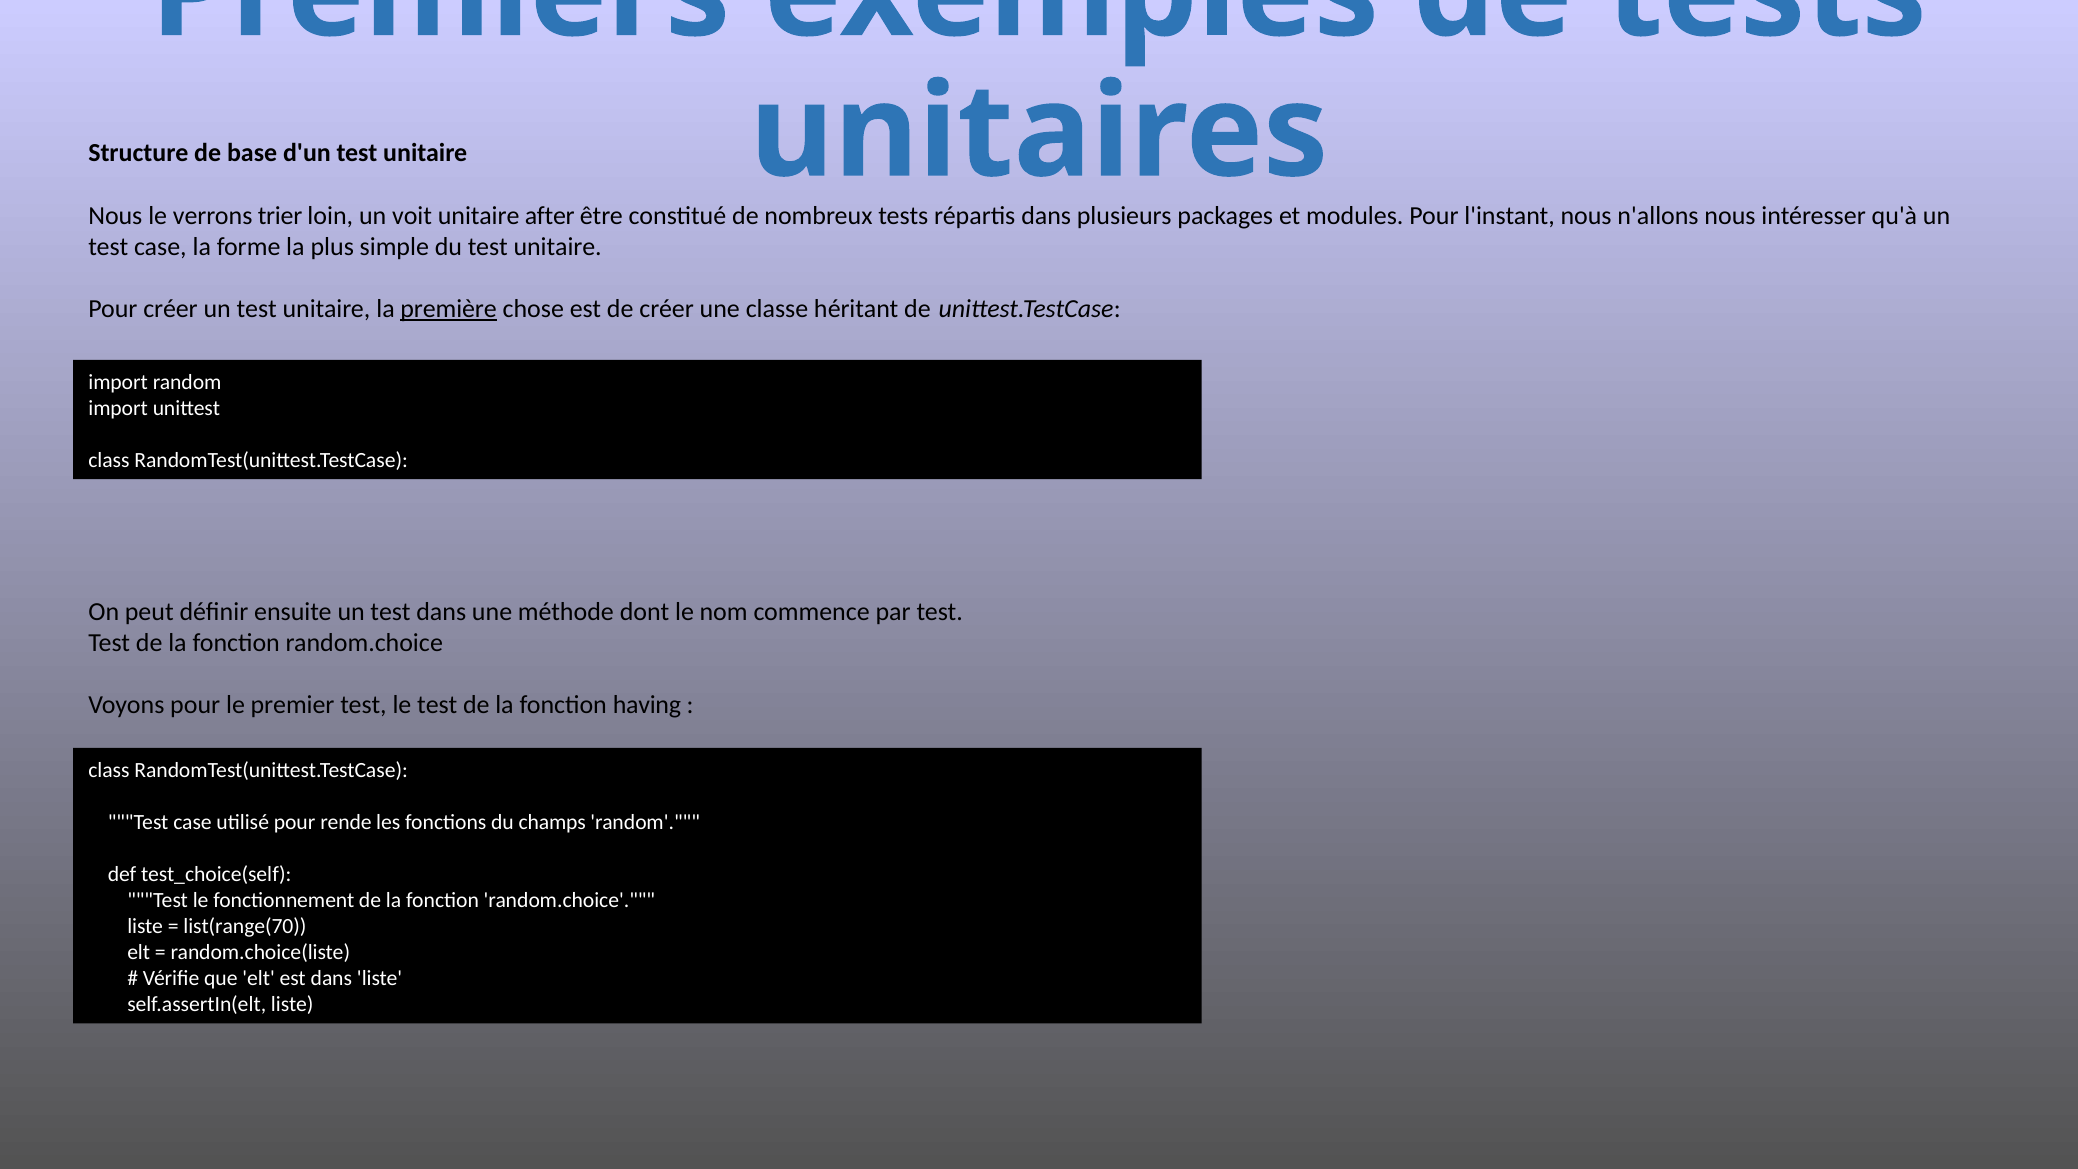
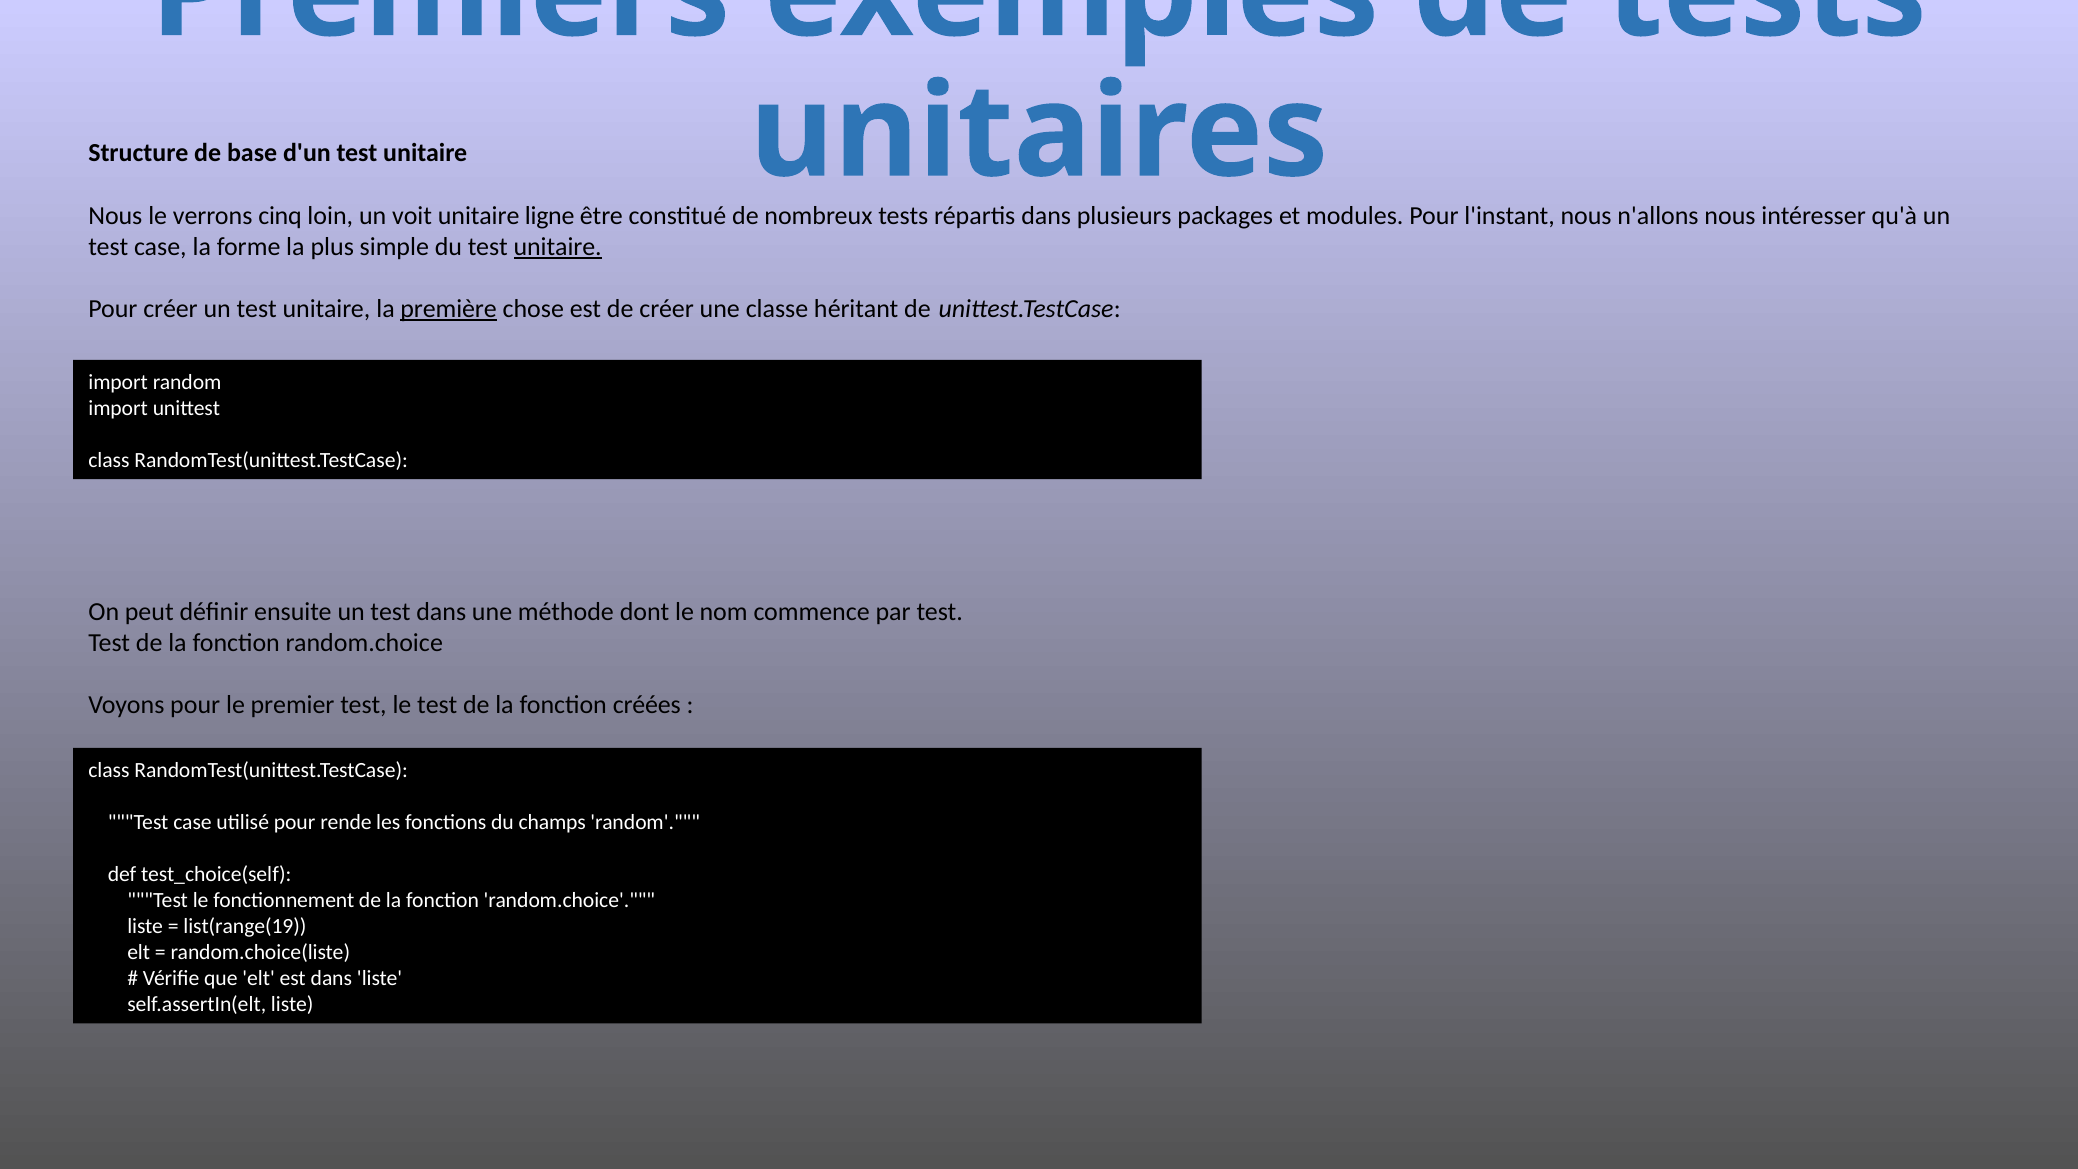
trier: trier -> cinq
after: after -> ligne
unitaire at (558, 247) underline: none -> present
having: having -> créées
list(range(70: list(range(70 -> list(range(19
